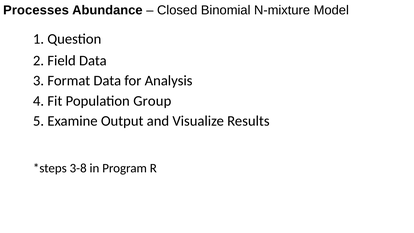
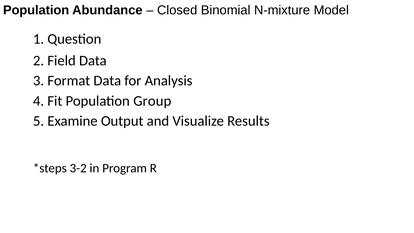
Processes at (36, 10): Processes -> Population
3-8: 3-8 -> 3-2
